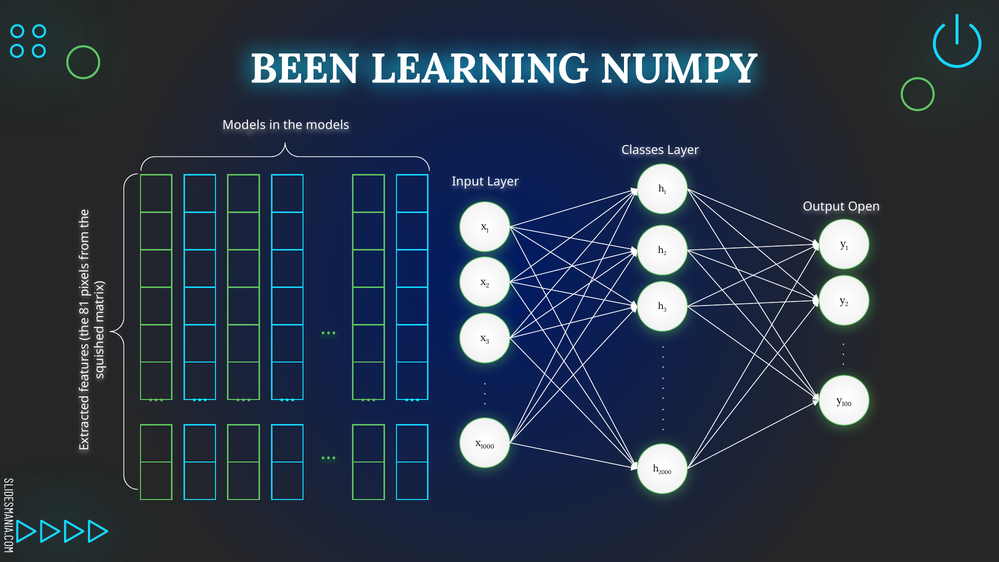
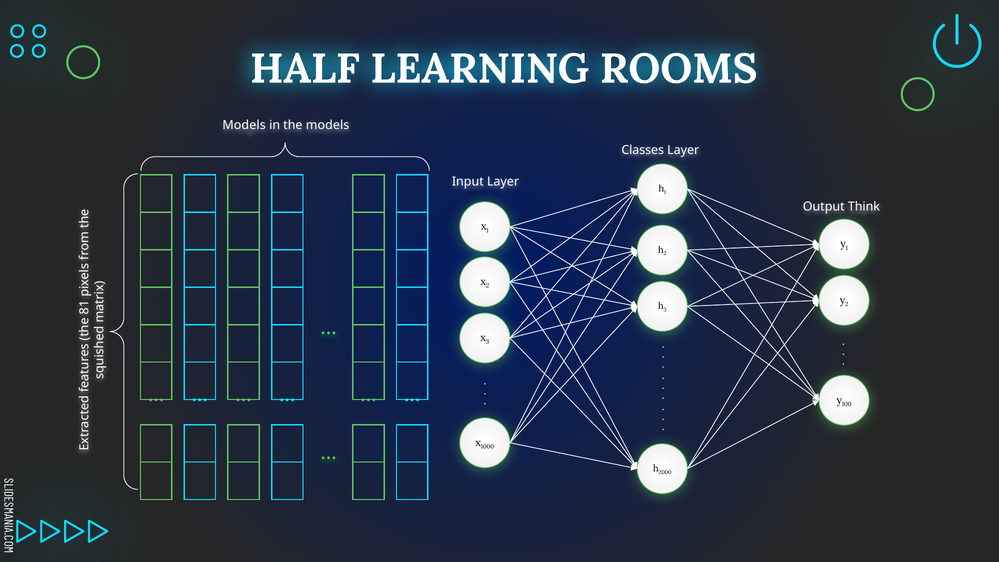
BEEN: BEEN -> HALF
NUMPY: NUMPY -> ROOMS
Open: Open -> Think
